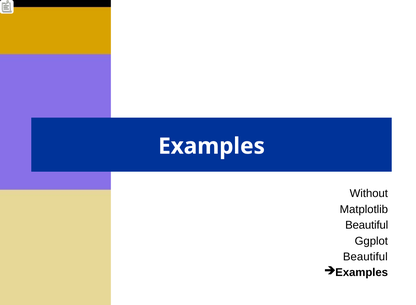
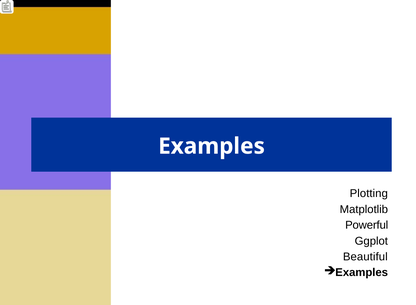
Without: Without -> Plotting
Beautiful at (367, 225): Beautiful -> Powerful
